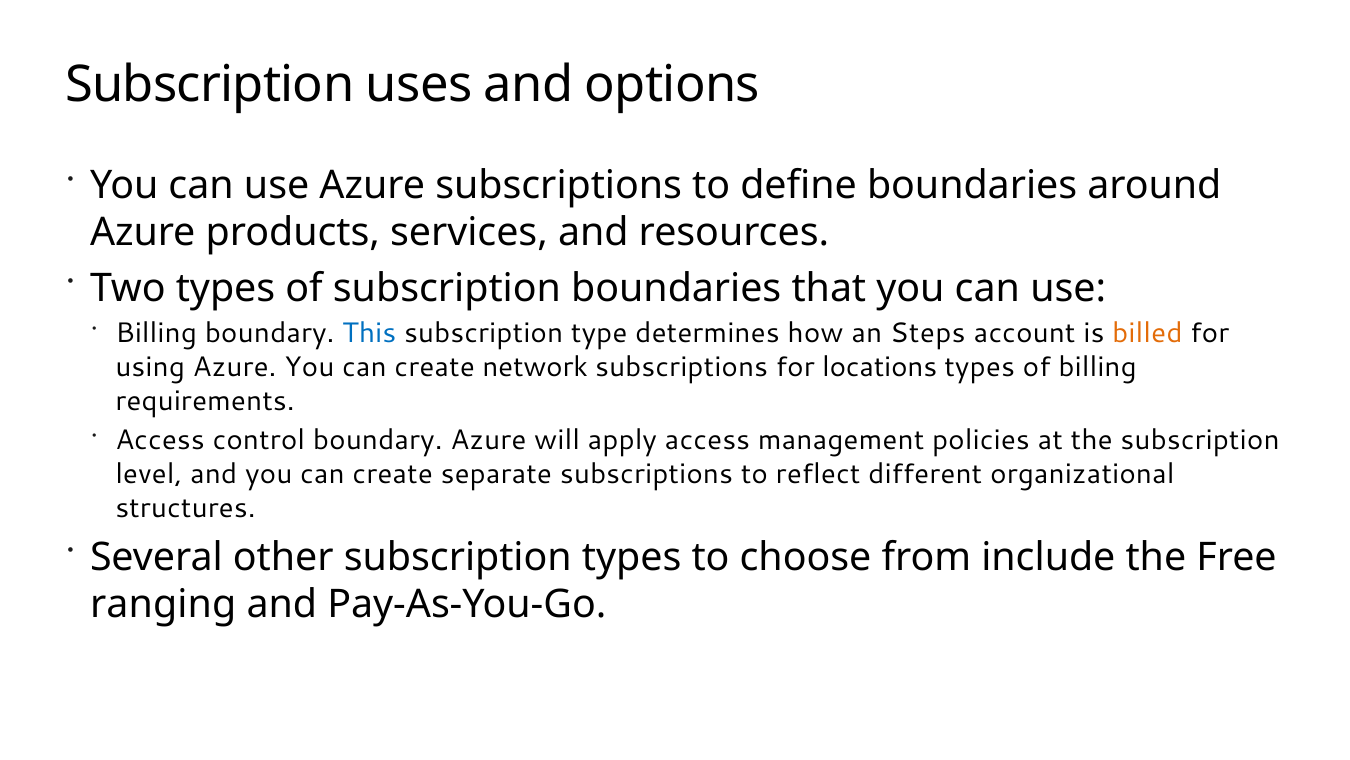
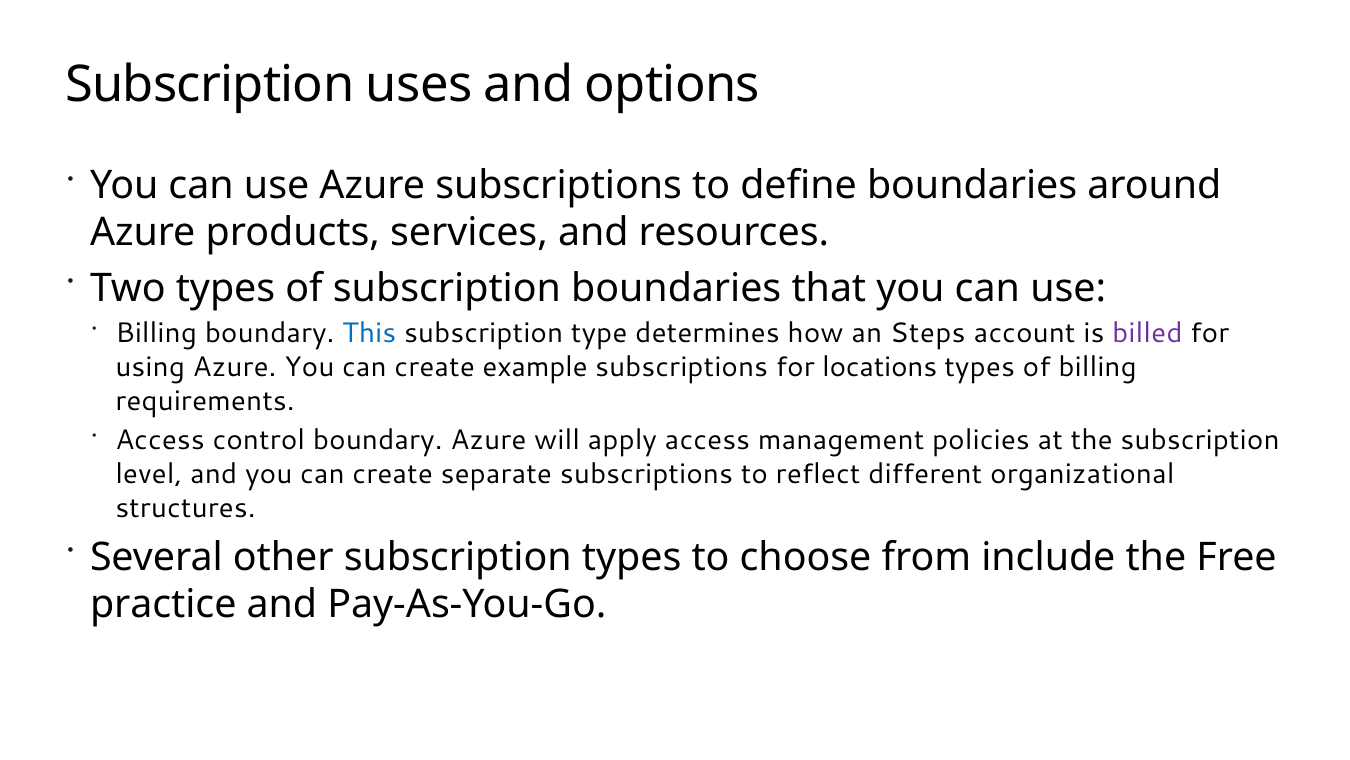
billed colour: orange -> purple
network: network -> example
ranging: ranging -> practice
